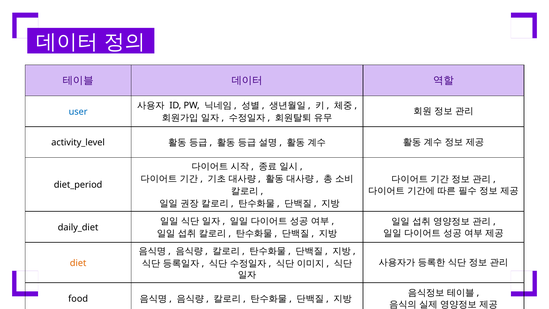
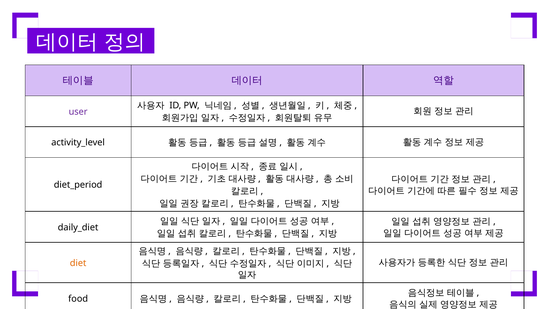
user colour: blue -> purple
